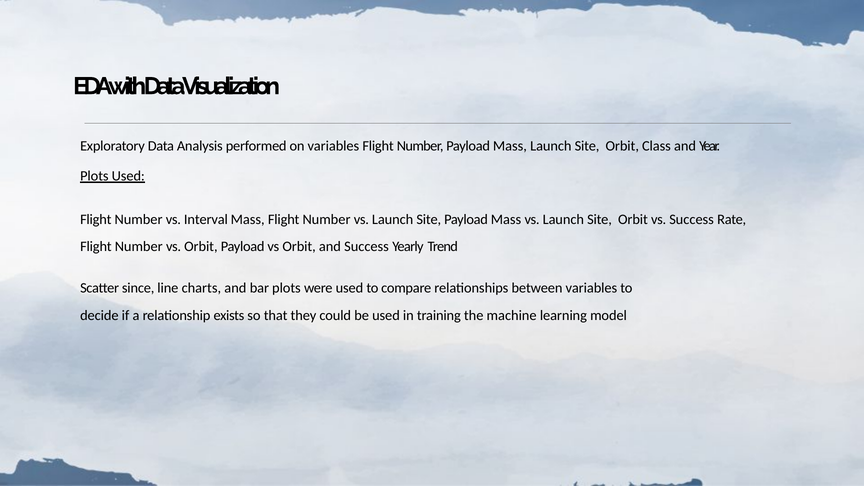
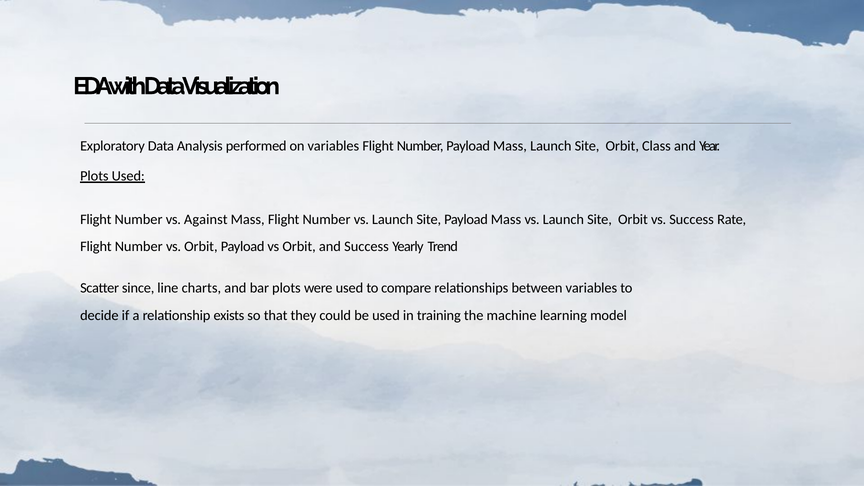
Interval: Interval -> Against
